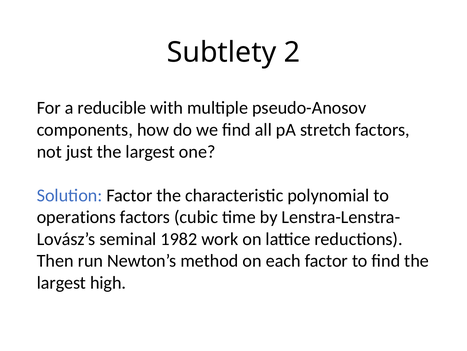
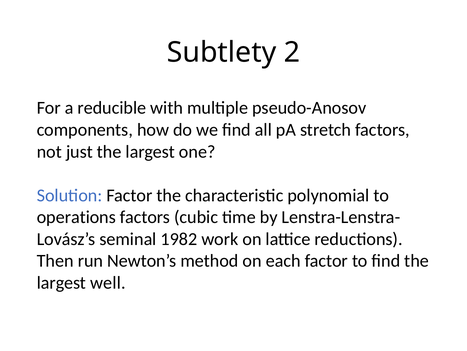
high: high -> well
